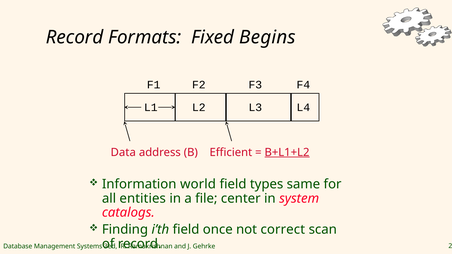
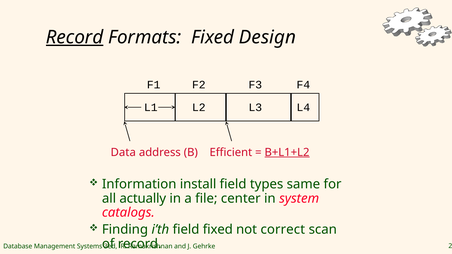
Record at (75, 37) underline: none -> present
Begins: Begins -> Design
world: world -> install
entities: entities -> actually
field once: once -> fixed
